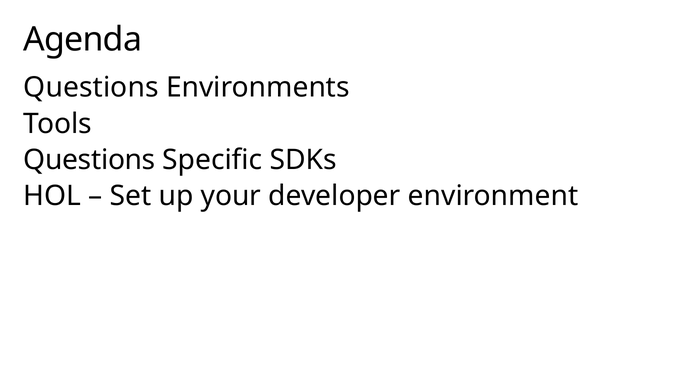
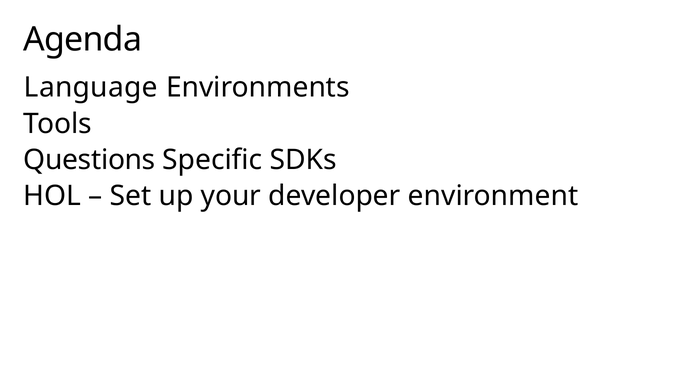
Questions at (91, 88): Questions -> Language
